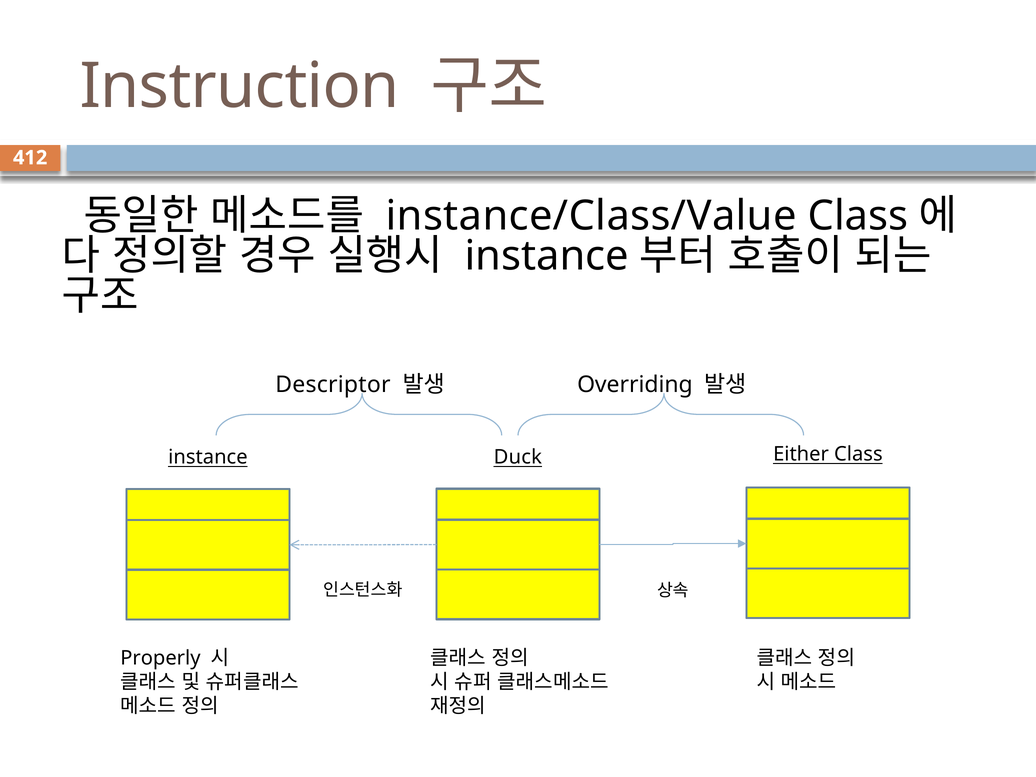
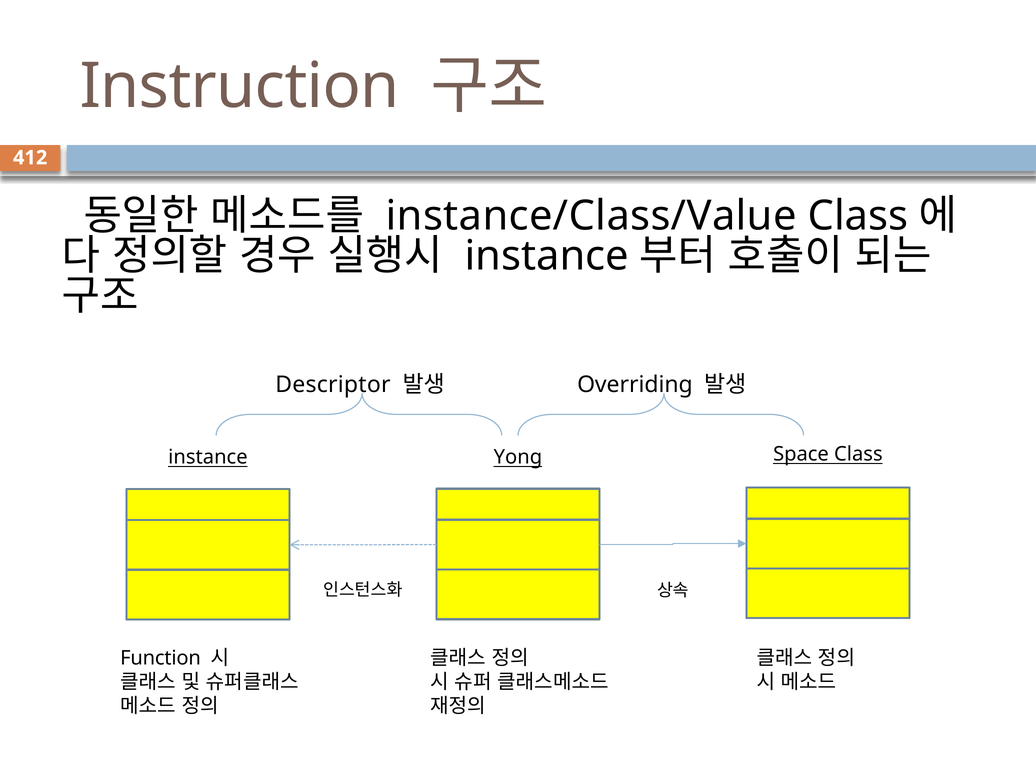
Either: Either -> Space
Duck: Duck -> Yong
Properly: Properly -> Function
